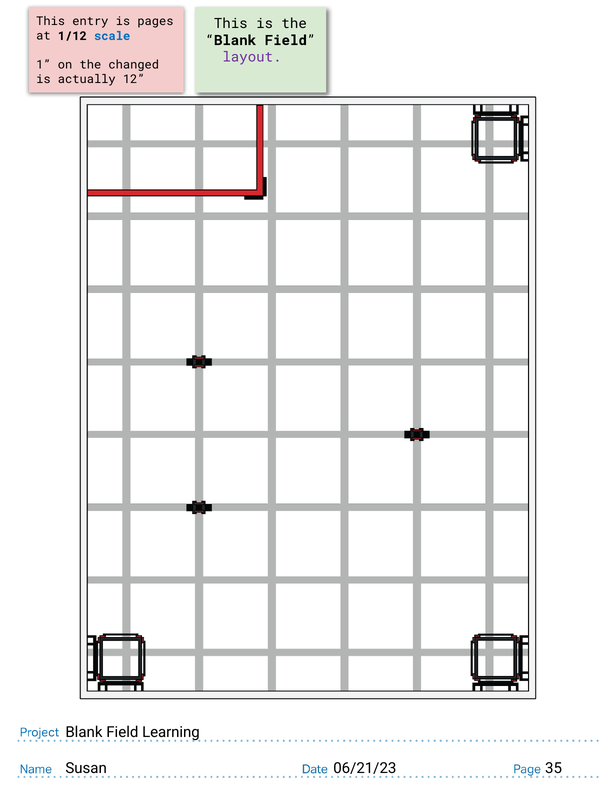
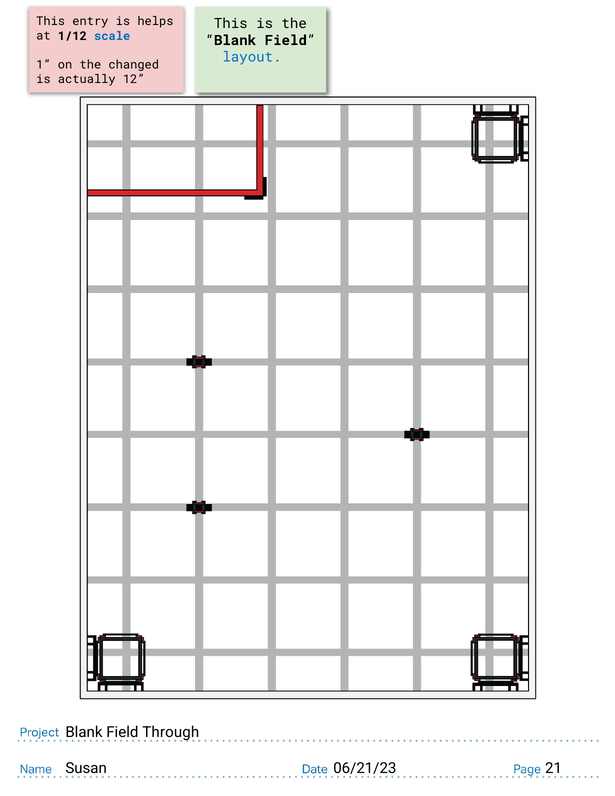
pages: pages -> helps
layout colour: purple -> blue
Learning: Learning -> Through
35: 35 -> 21
